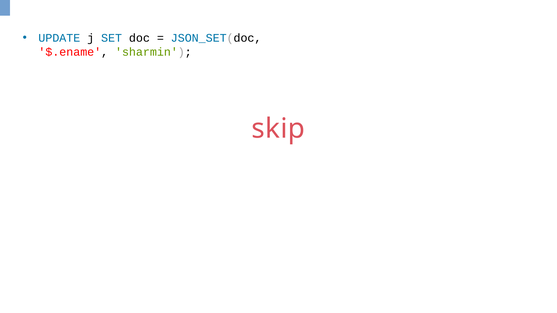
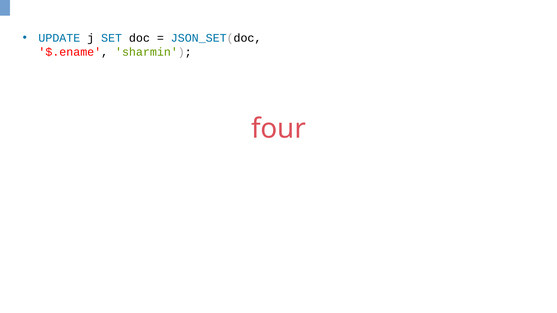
skip: skip -> four
